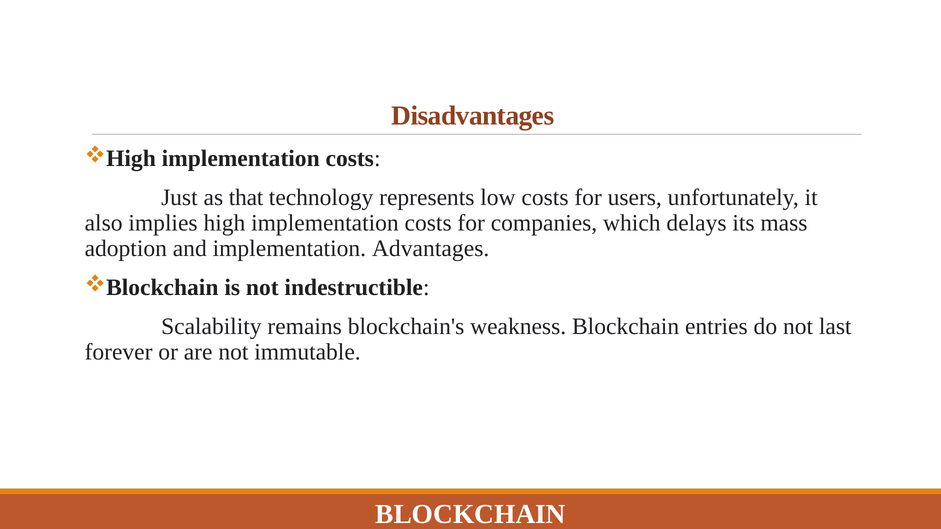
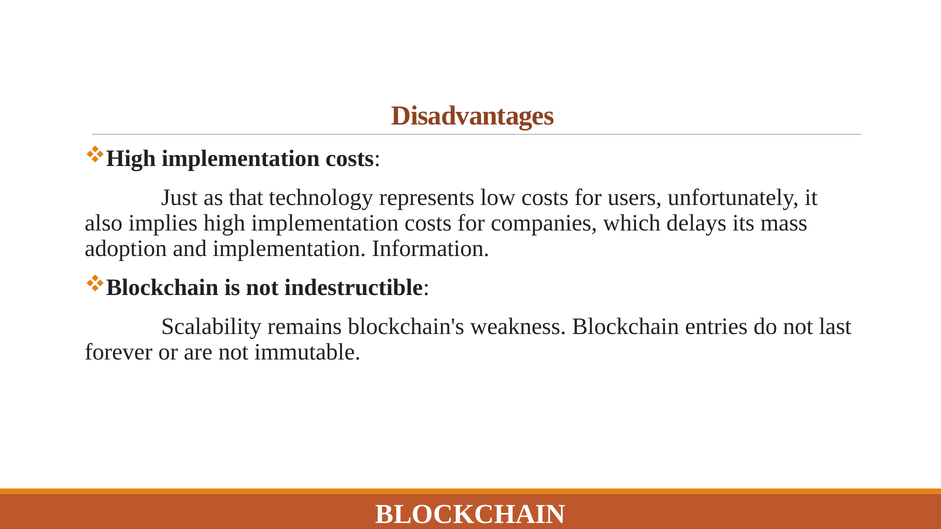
Advantages: Advantages -> Information
